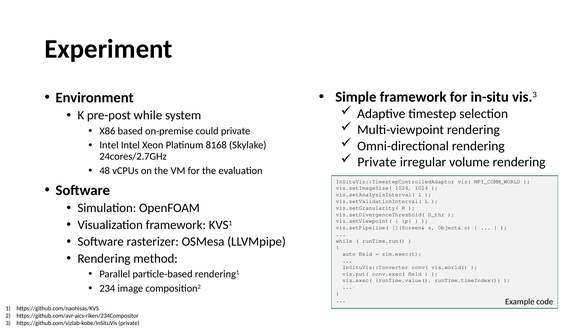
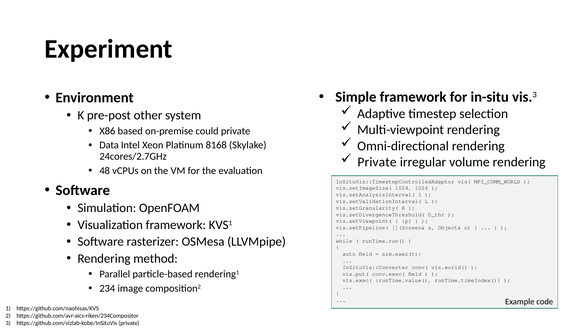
pre-post while: while -> other
Intel at (109, 145): Intel -> Data
